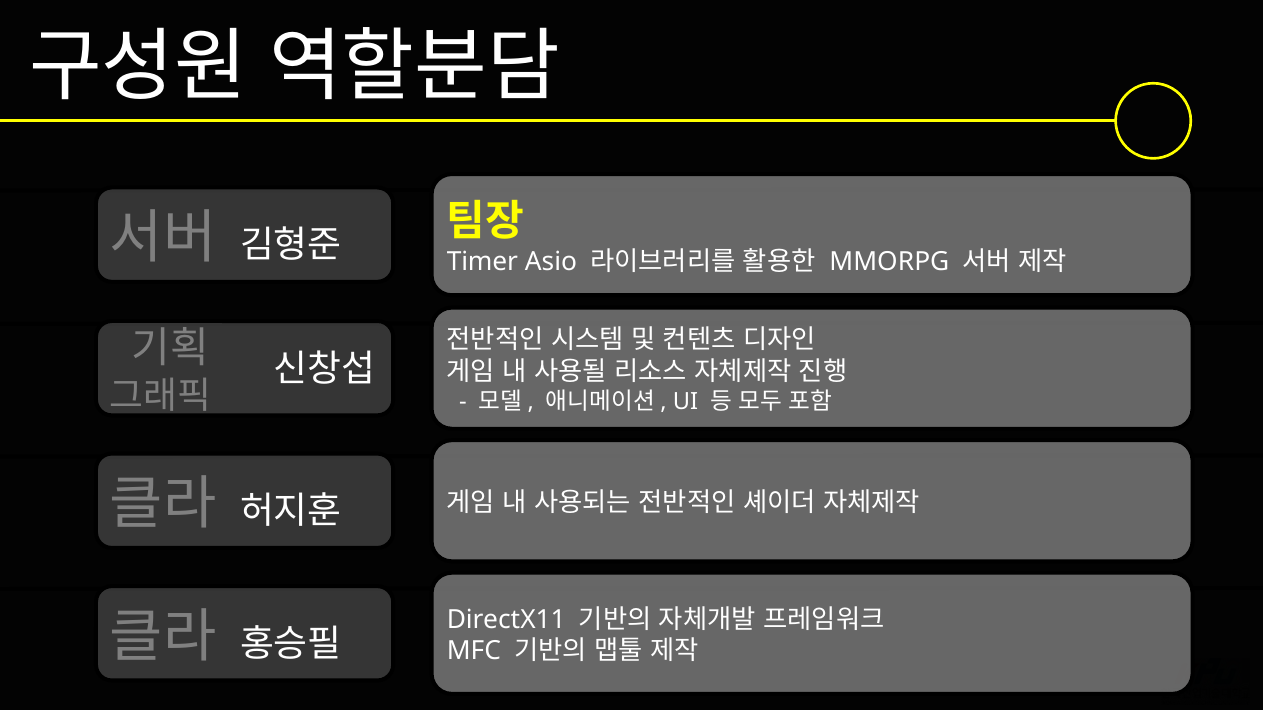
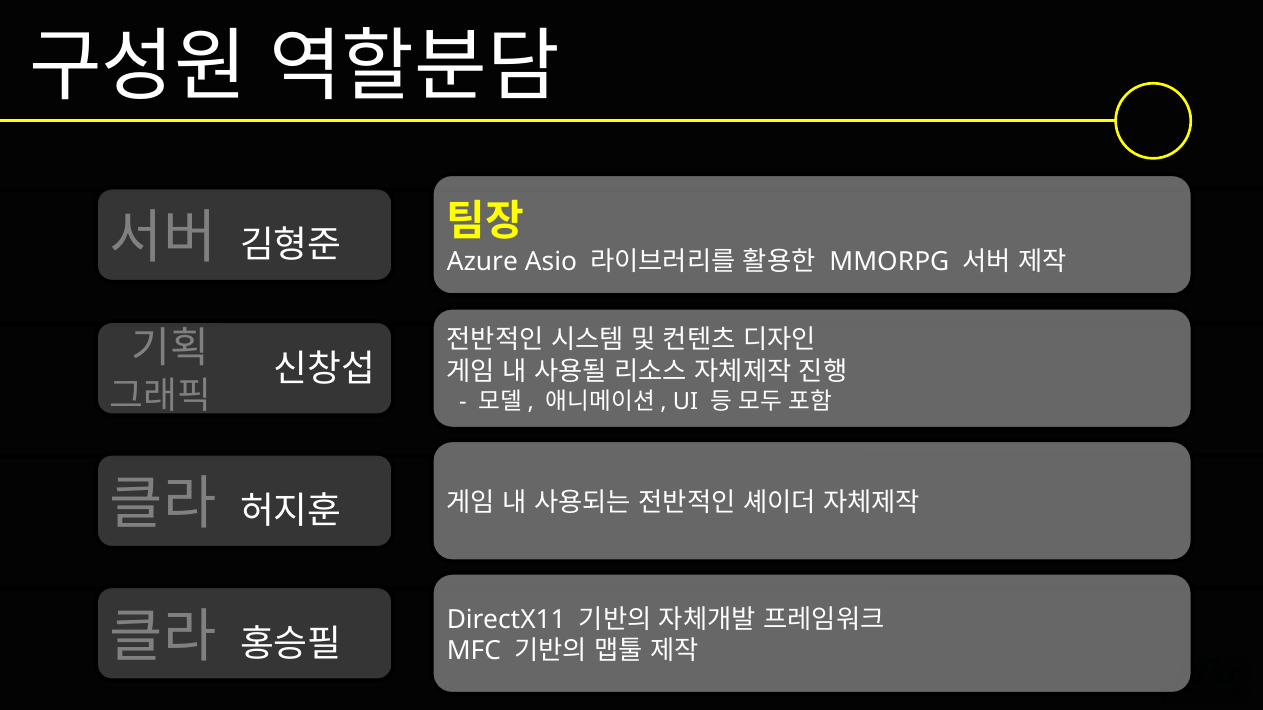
Timer: Timer -> Azure
